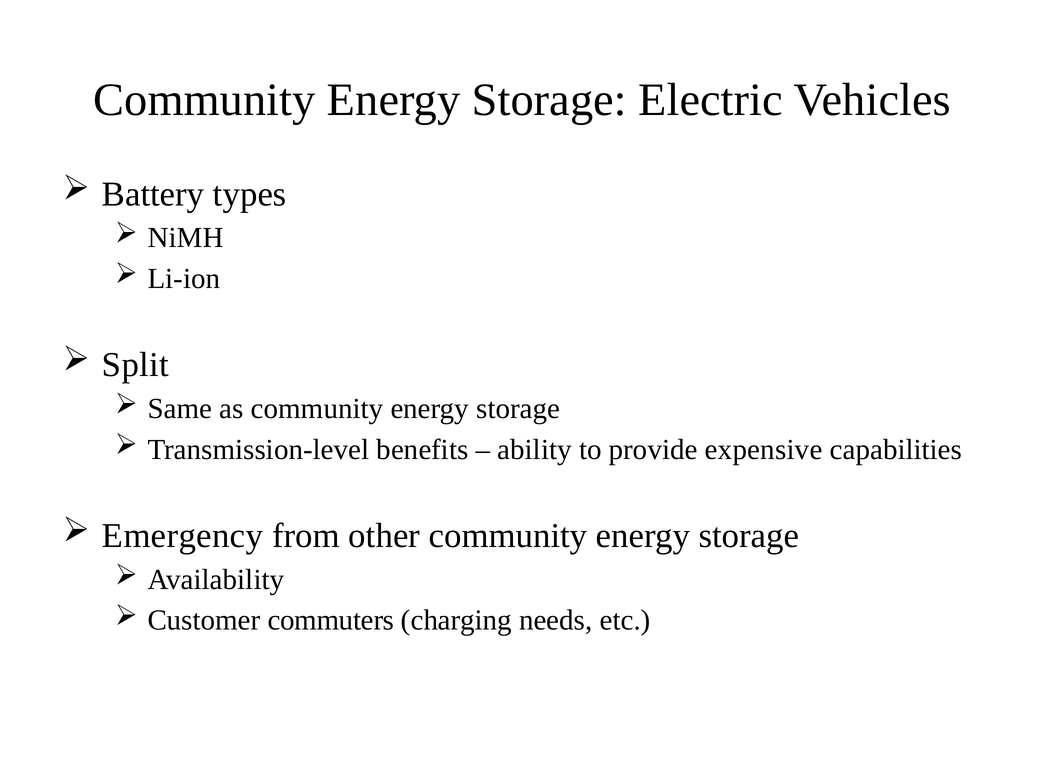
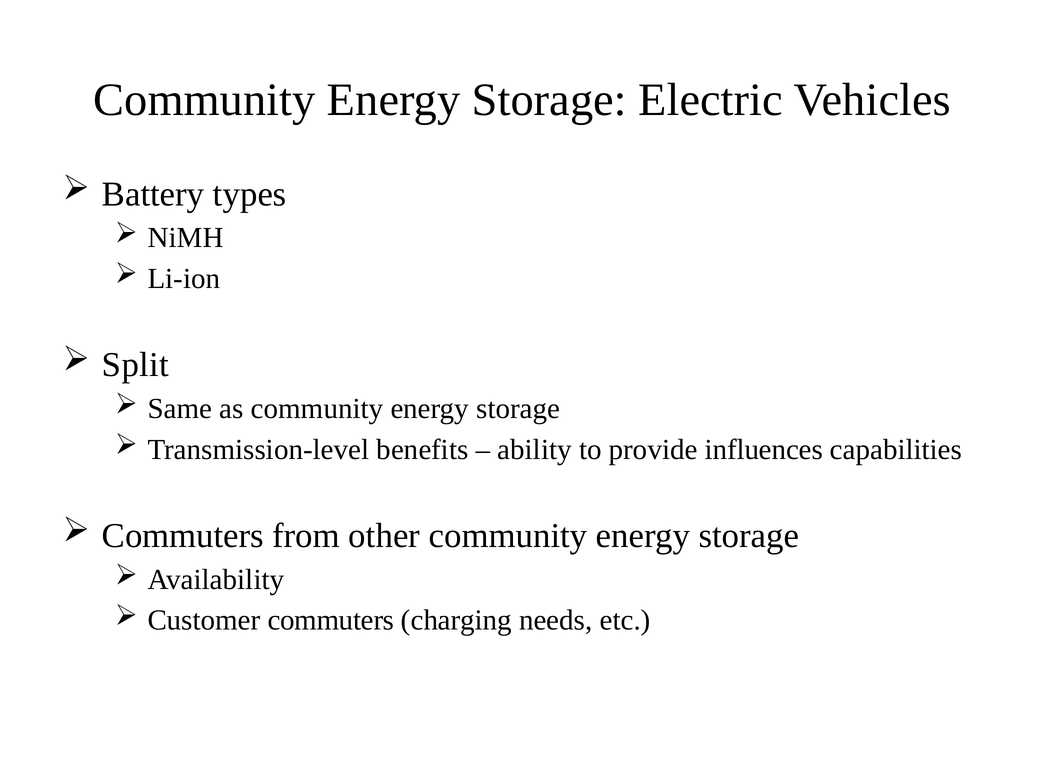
expensive: expensive -> influences
Emergency at (183, 536): Emergency -> Commuters
